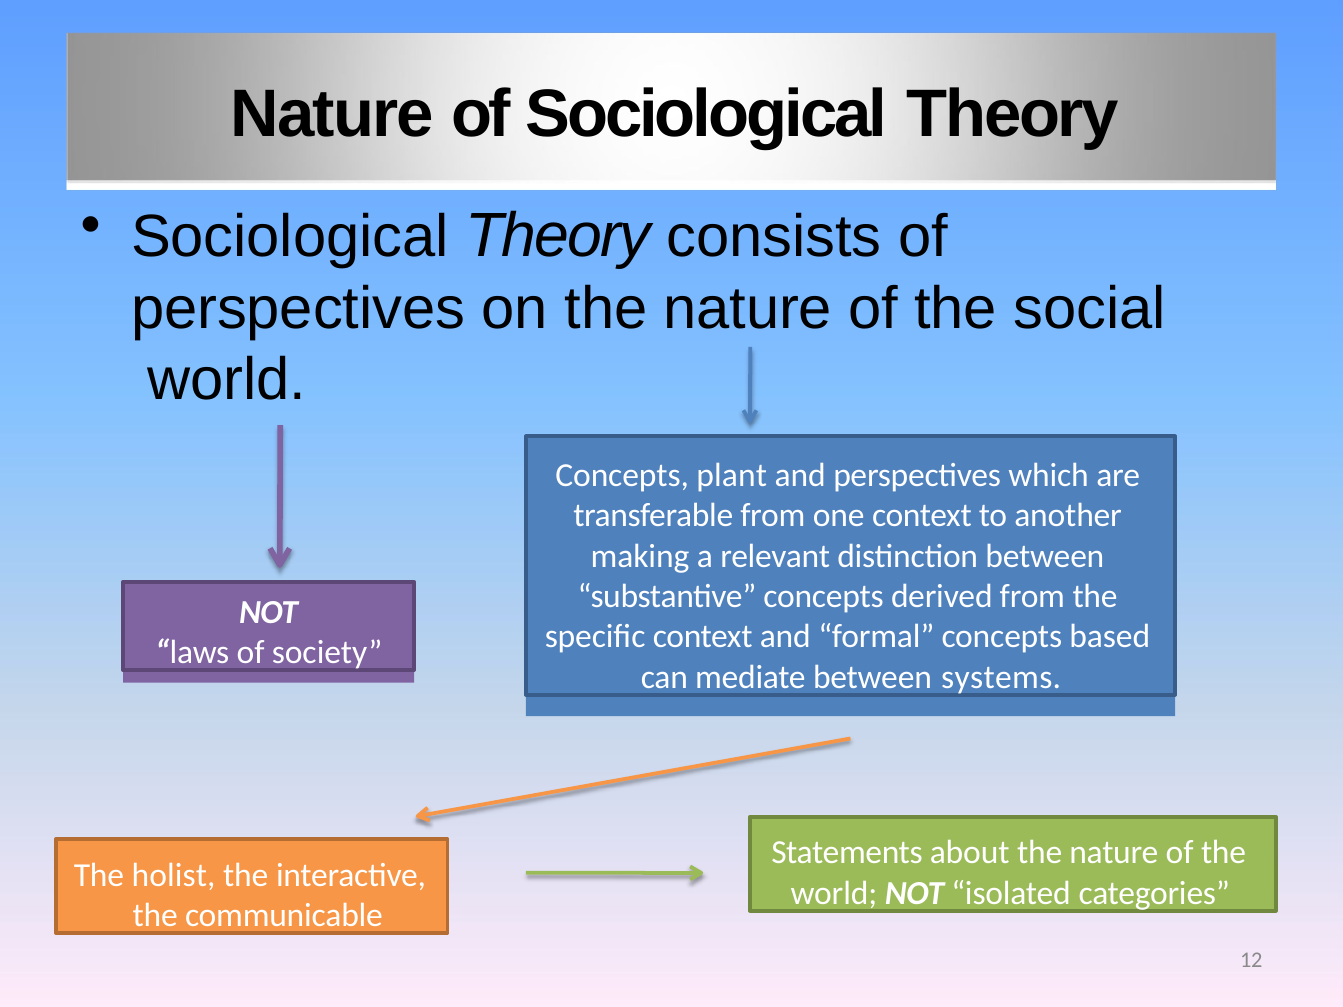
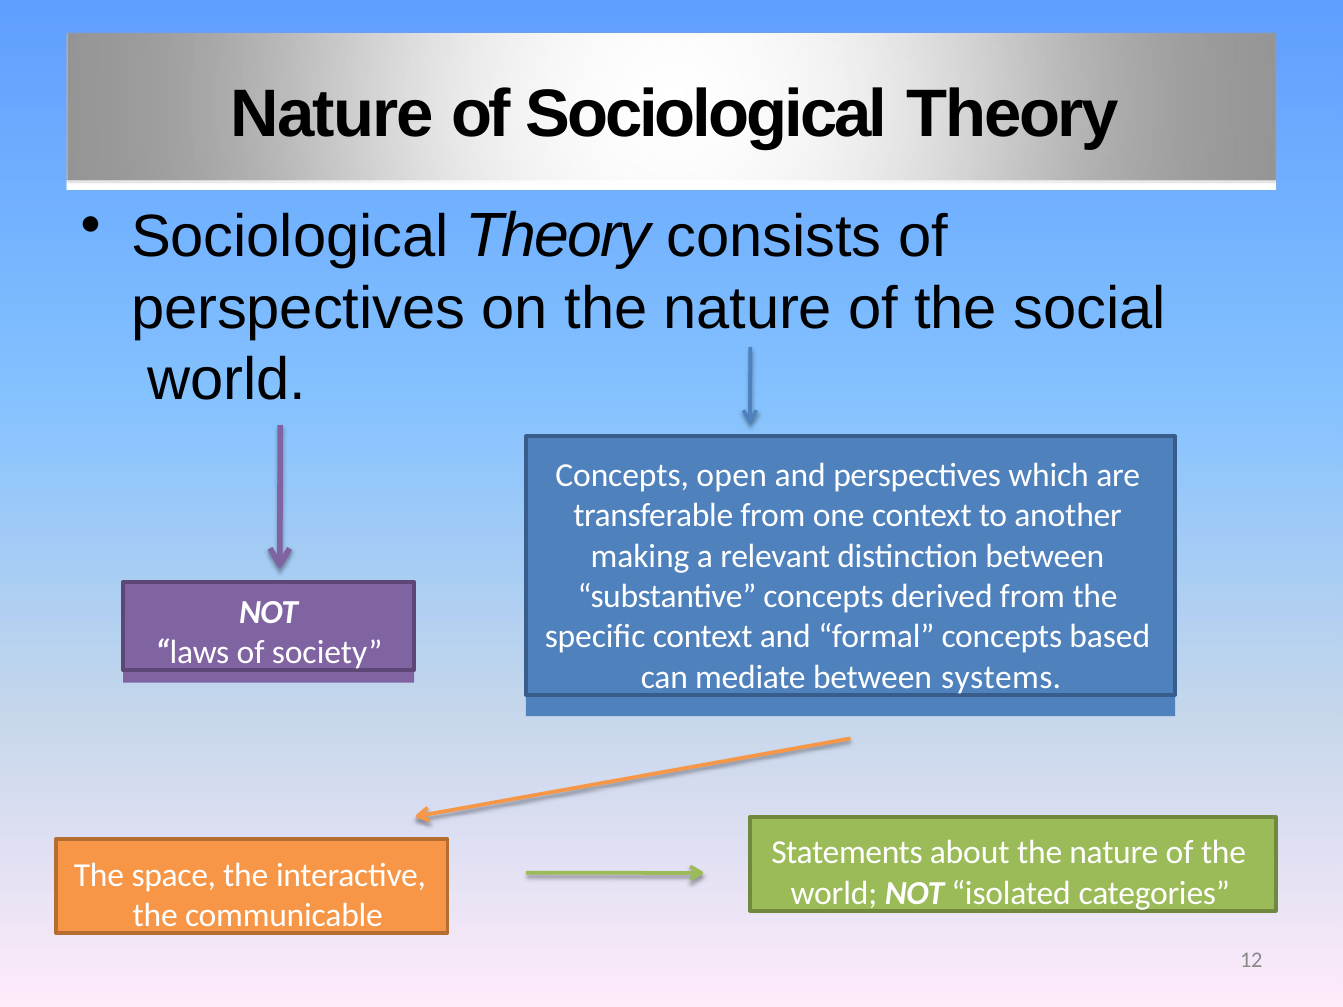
plant: plant -> open
holist: holist -> space
